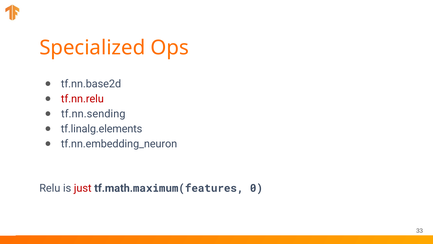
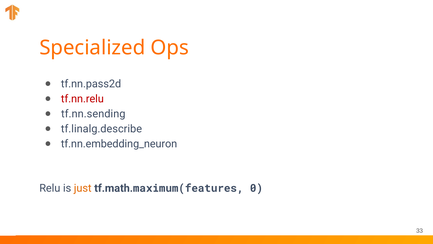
tf.nn.base2d: tf.nn.base2d -> tf.nn.pass2d
tf.linalg.elements: tf.linalg.elements -> tf.linalg.describe
just colour: red -> orange
